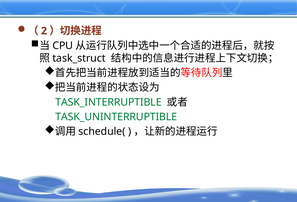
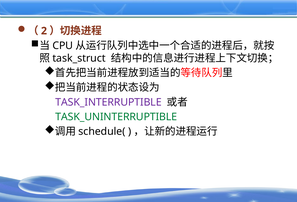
TASK_INTERRUPTIBLE colour: green -> purple
